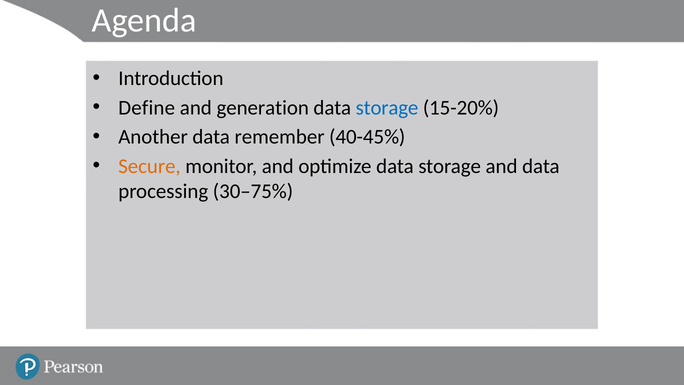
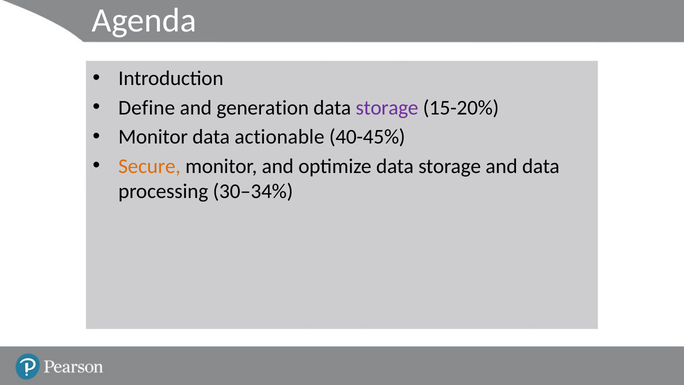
storage at (387, 108) colour: blue -> purple
Another at (153, 137): Another -> Monitor
remember: remember -> actionable
30–75%: 30–75% -> 30–34%
